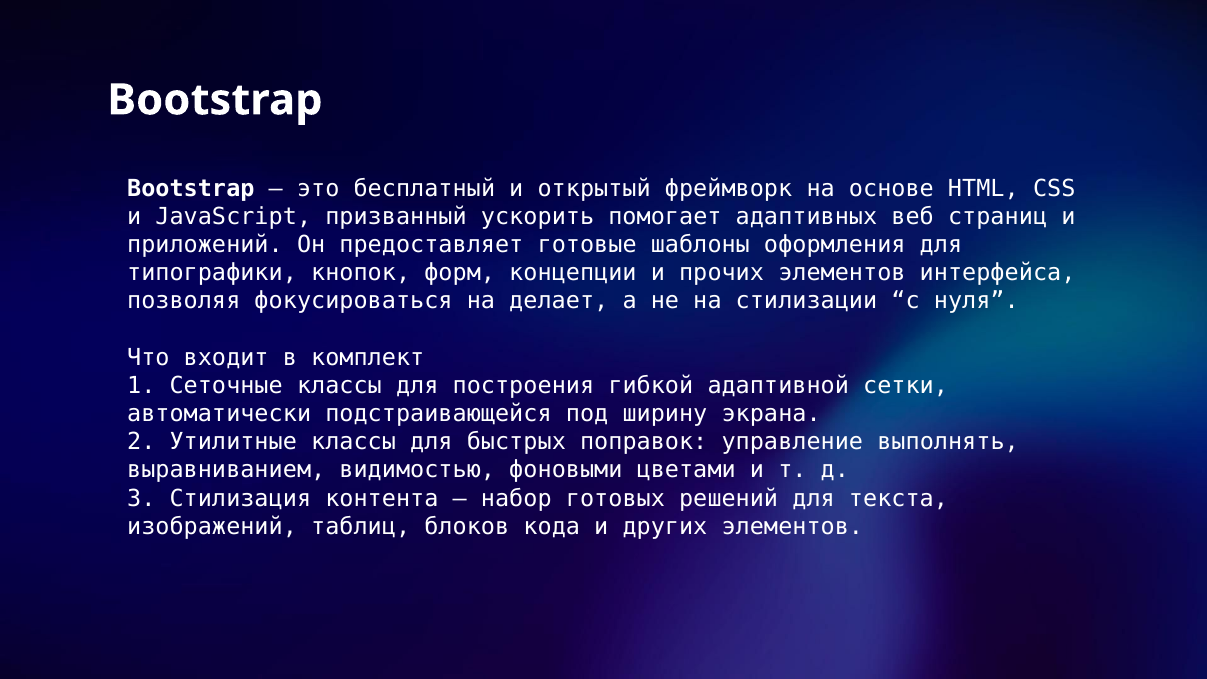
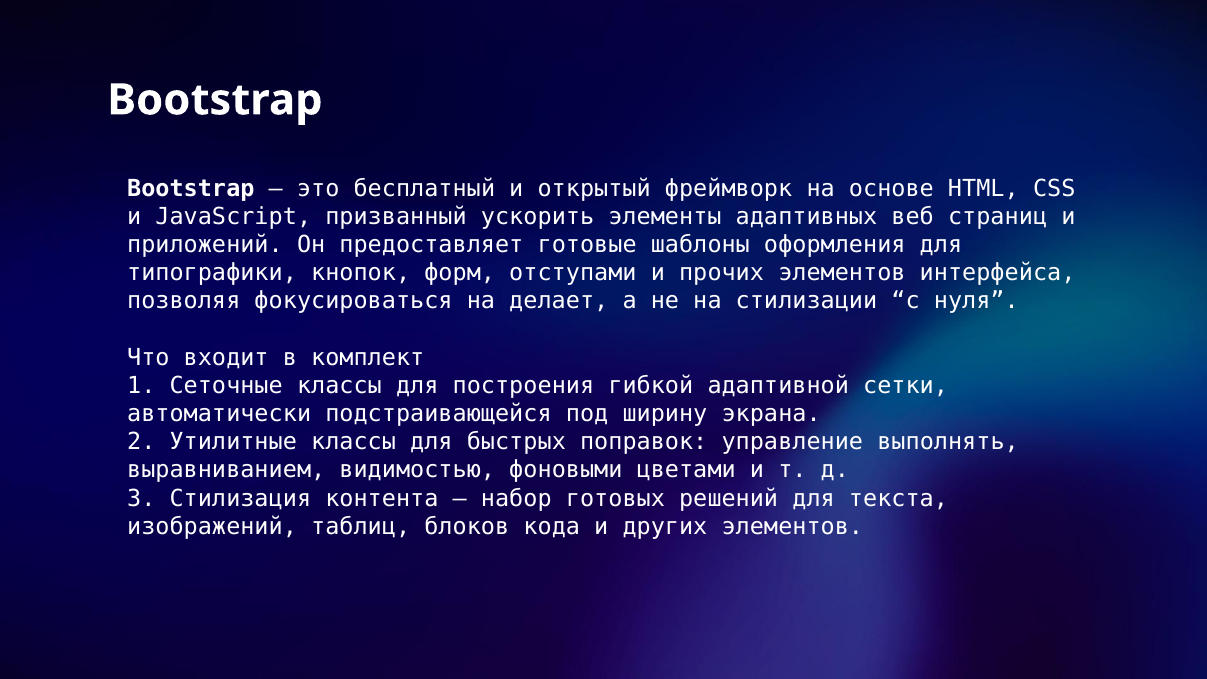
помогает: помогает -> элементы
концепции: концепции -> отступами
